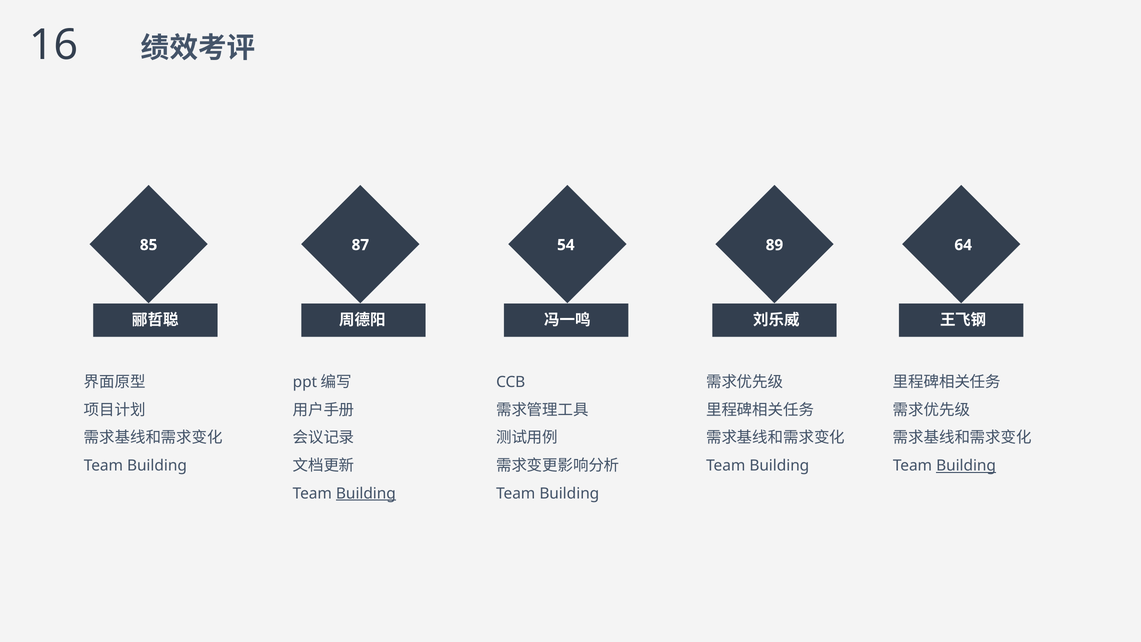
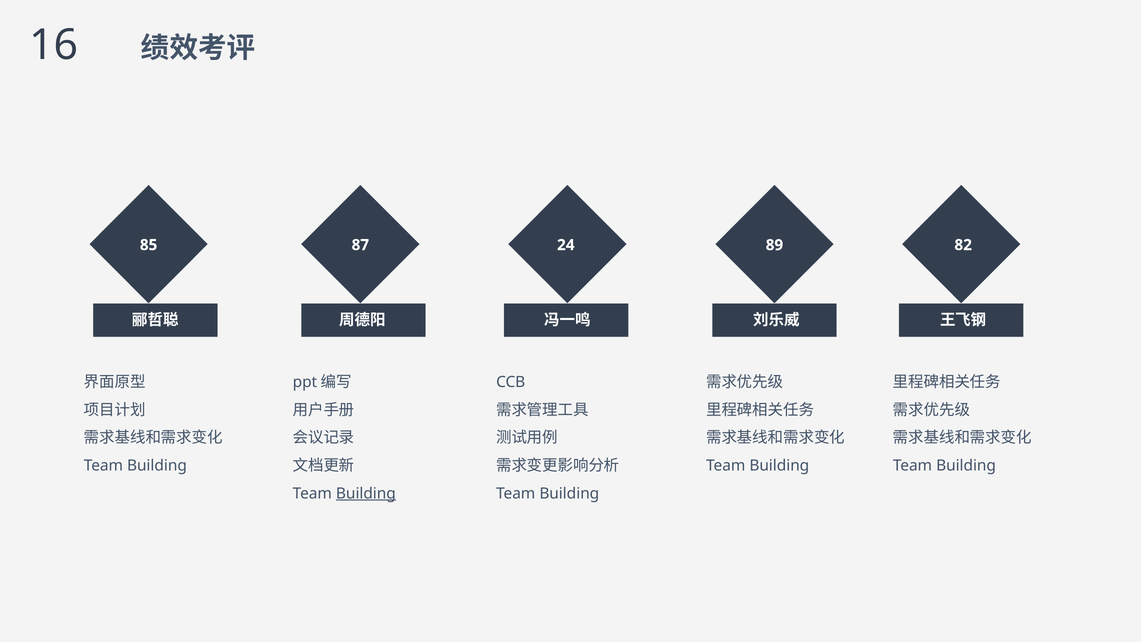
54: 54 -> 24
64: 64 -> 82
Building at (966, 466) underline: present -> none
